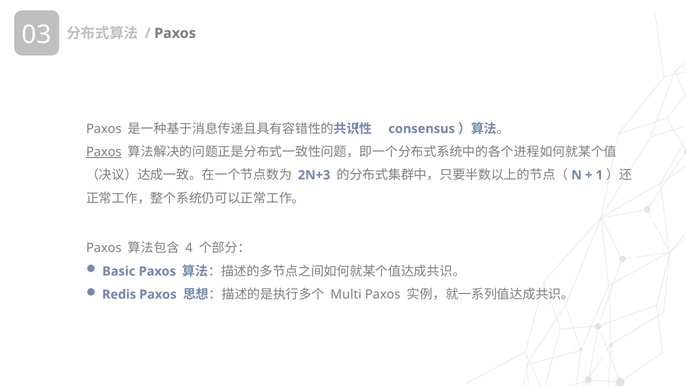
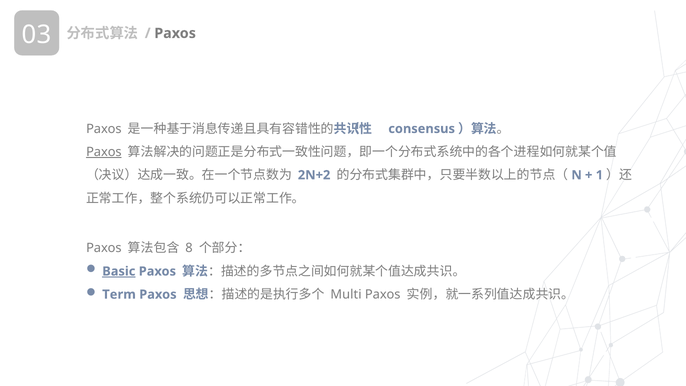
2N+3: 2N+3 -> 2N+2
4: 4 -> 8
Basic underline: none -> present
Redis: Redis -> Term
